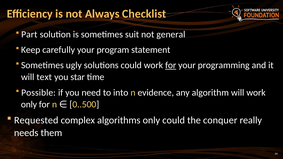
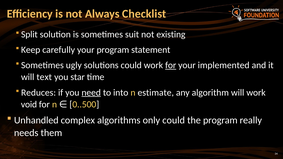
Part: Part -> Split
general: general -> existing
programming: programming -> implemented
Possible: Possible -> Reduces
need underline: none -> present
evidence: evidence -> estimate
only at (29, 105): only -> void
Requested: Requested -> Unhandled
the conquer: conquer -> program
